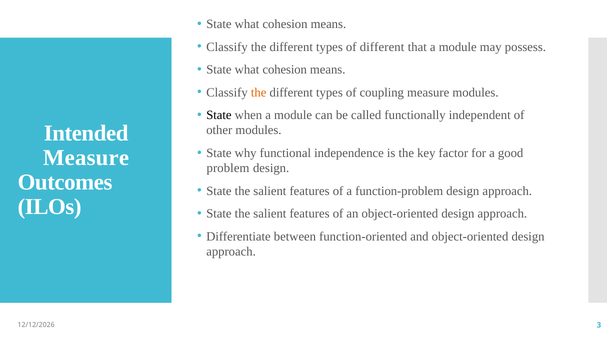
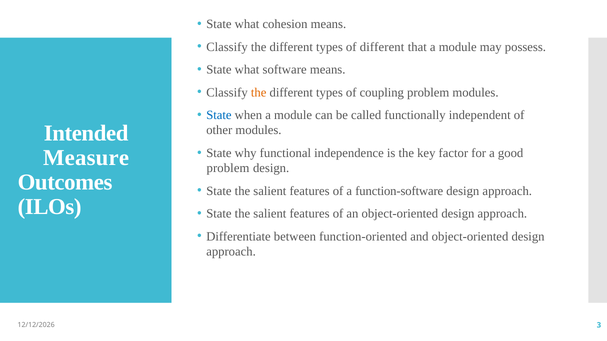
cohesion at (285, 70): cohesion -> software
coupling measure: measure -> problem
State at (219, 115) colour: black -> blue
function-problem: function-problem -> function-software
